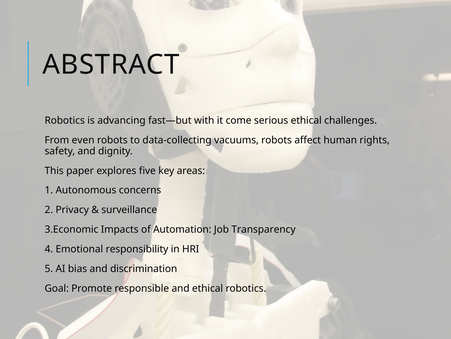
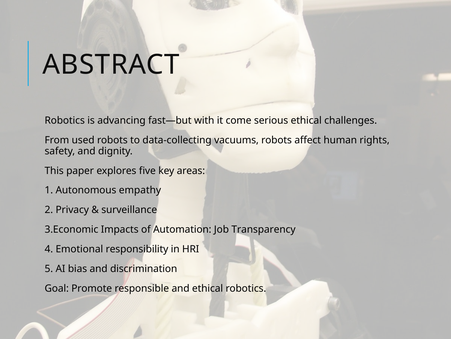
even: even -> used
concerns: concerns -> empathy
